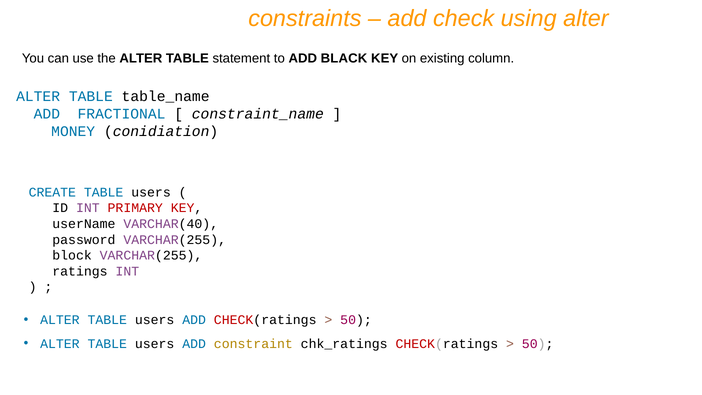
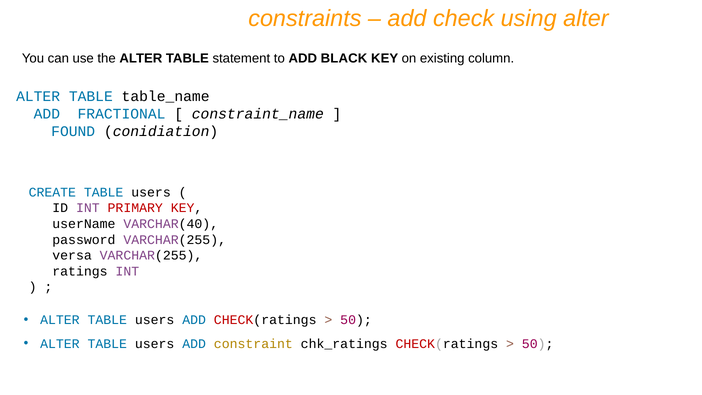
MONEY: MONEY -> FOUND
block: block -> versa
